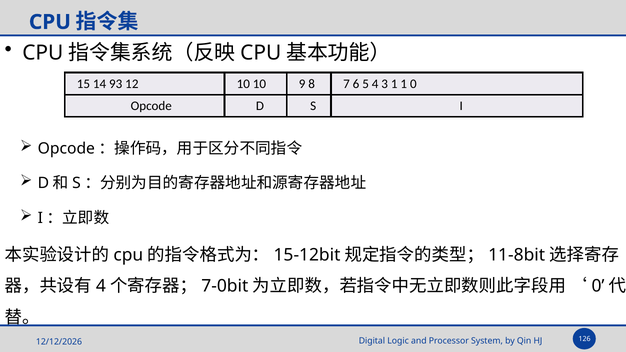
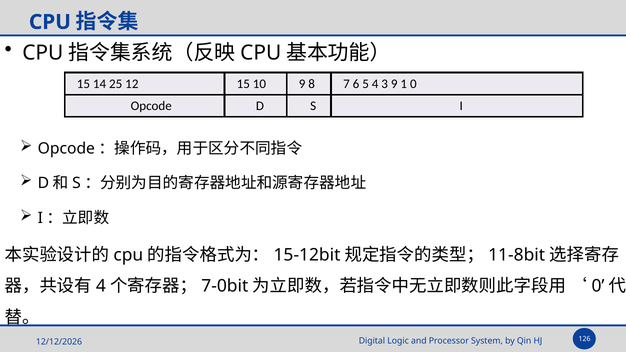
93: 93 -> 25
12 10: 10 -> 15
3 1: 1 -> 9
